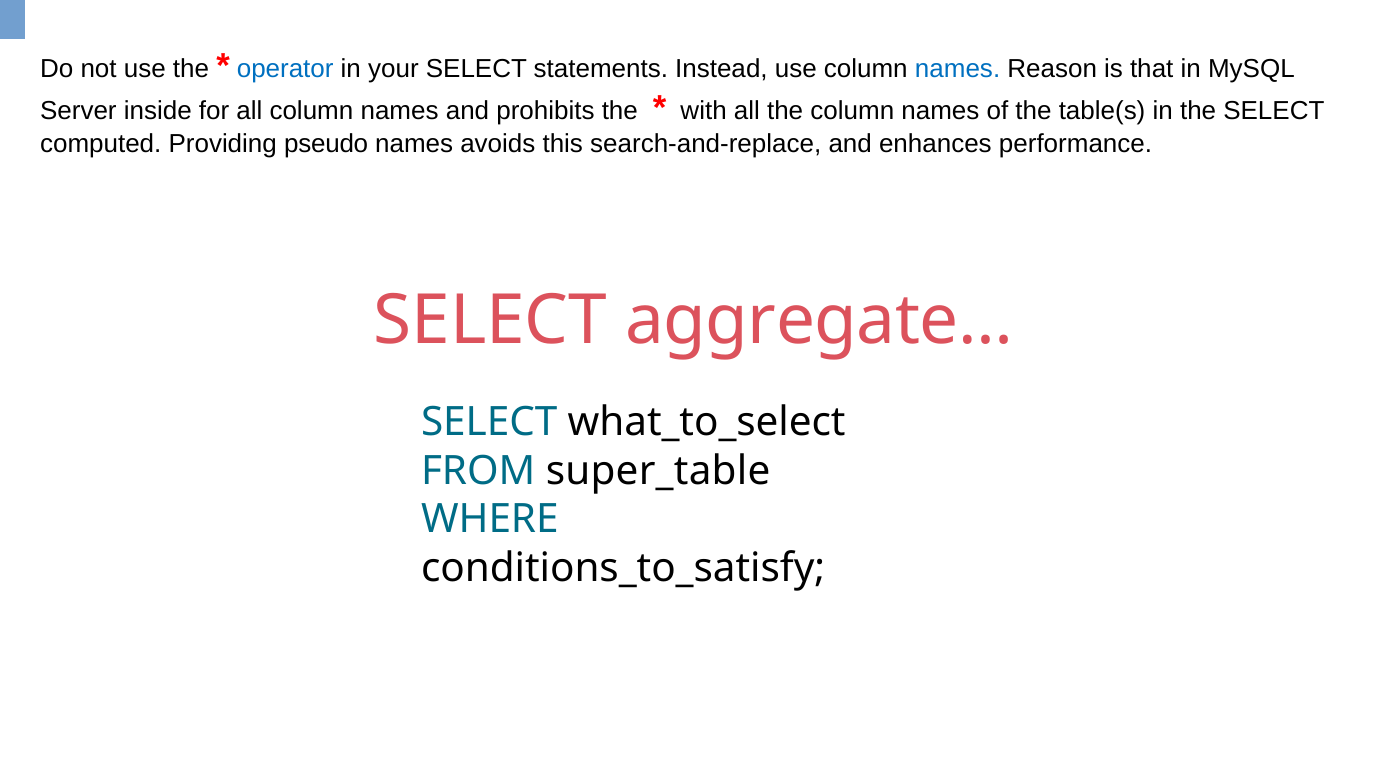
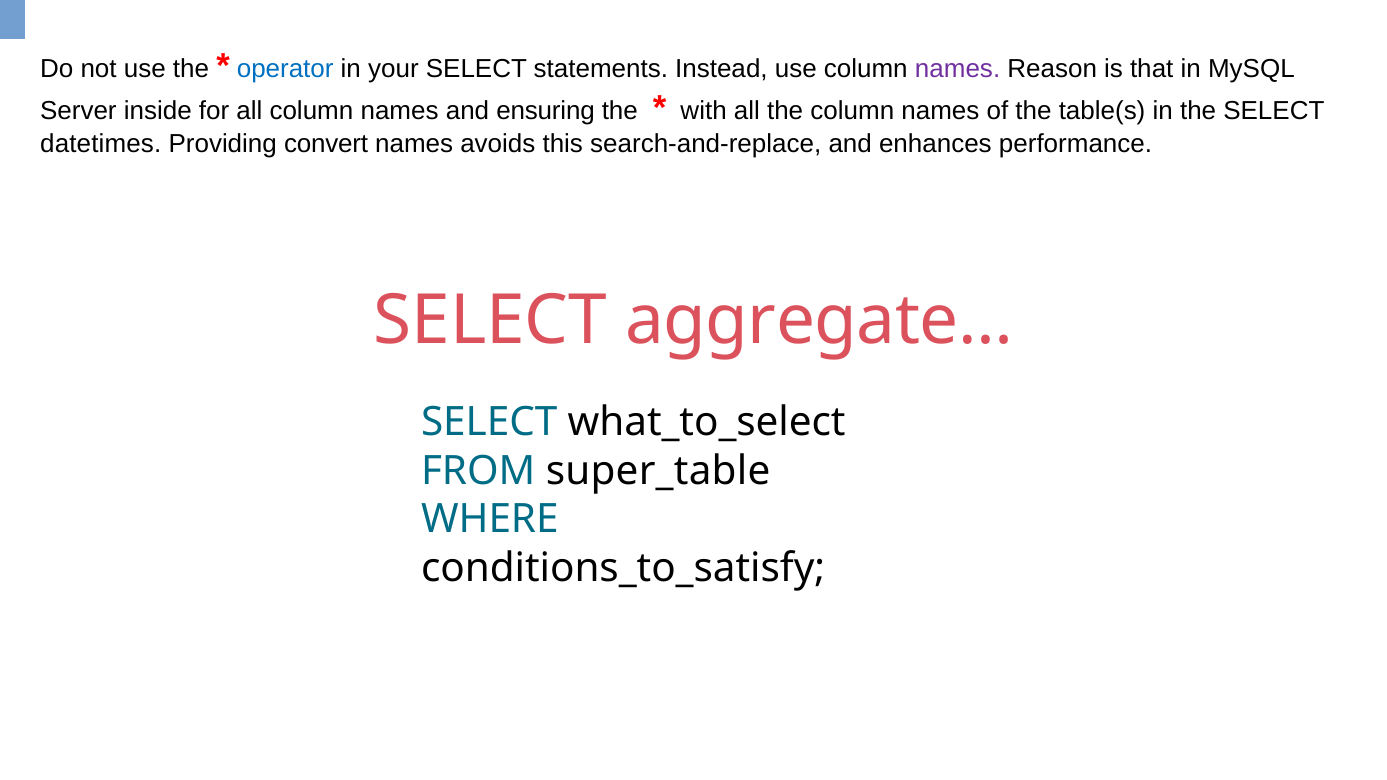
names at (958, 69) colour: blue -> purple
prohibits: prohibits -> ensuring
computed: computed -> datetimes
pseudo: pseudo -> convert
